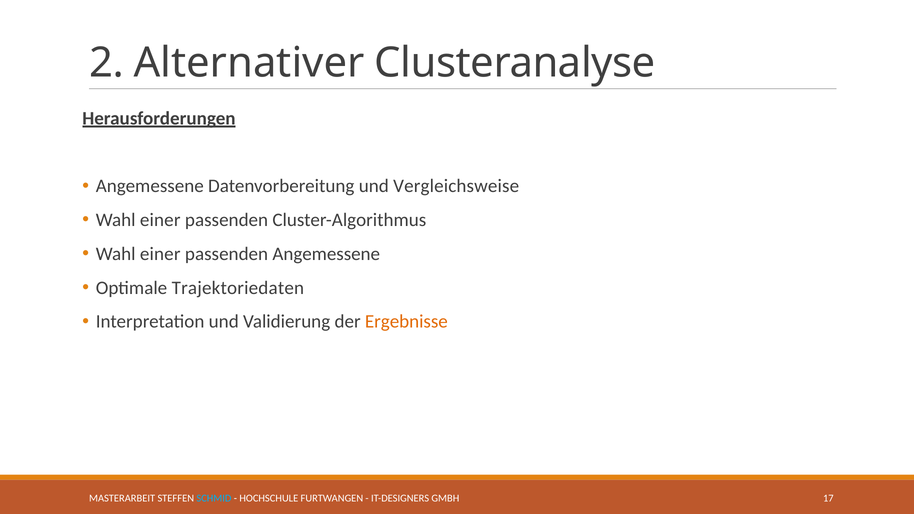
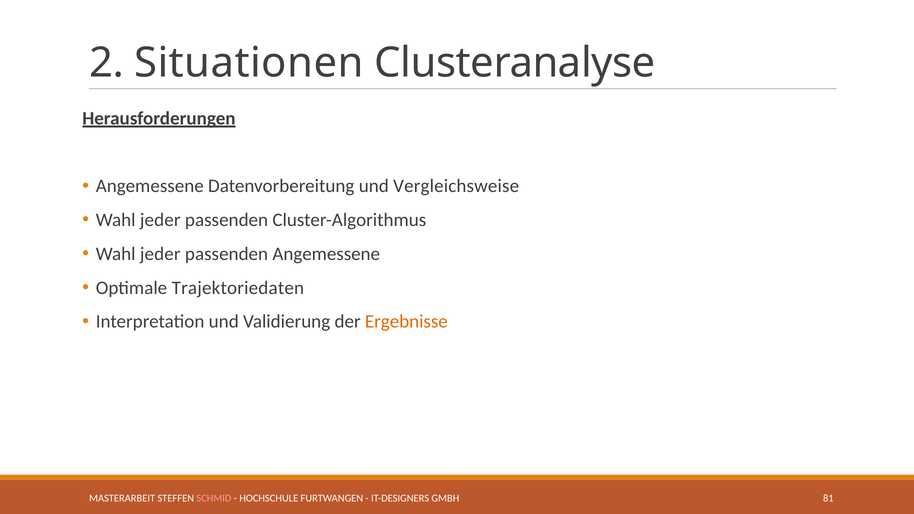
Alternativer: Alternativer -> Situationen
einer at (160, 220): einer -> jeder
einer at (160, 254): einer -> jeder
SCHMID colour: light blue -> pink
17: 17 -> 81
